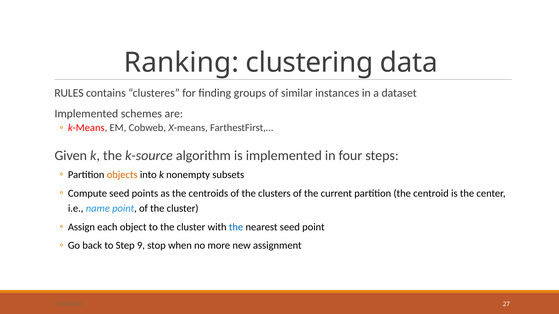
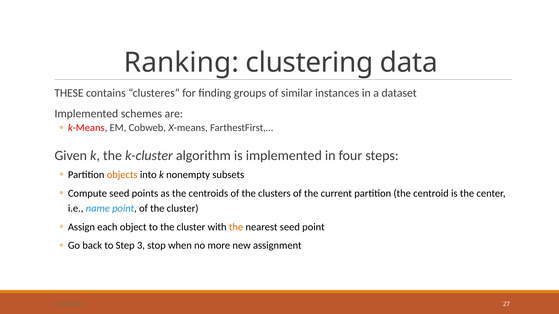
RULES: RULES -> THESE
k-source: k-source -> k-cluster
the at (236, 227) colour: blue -> orange
9: 9 -> 3
